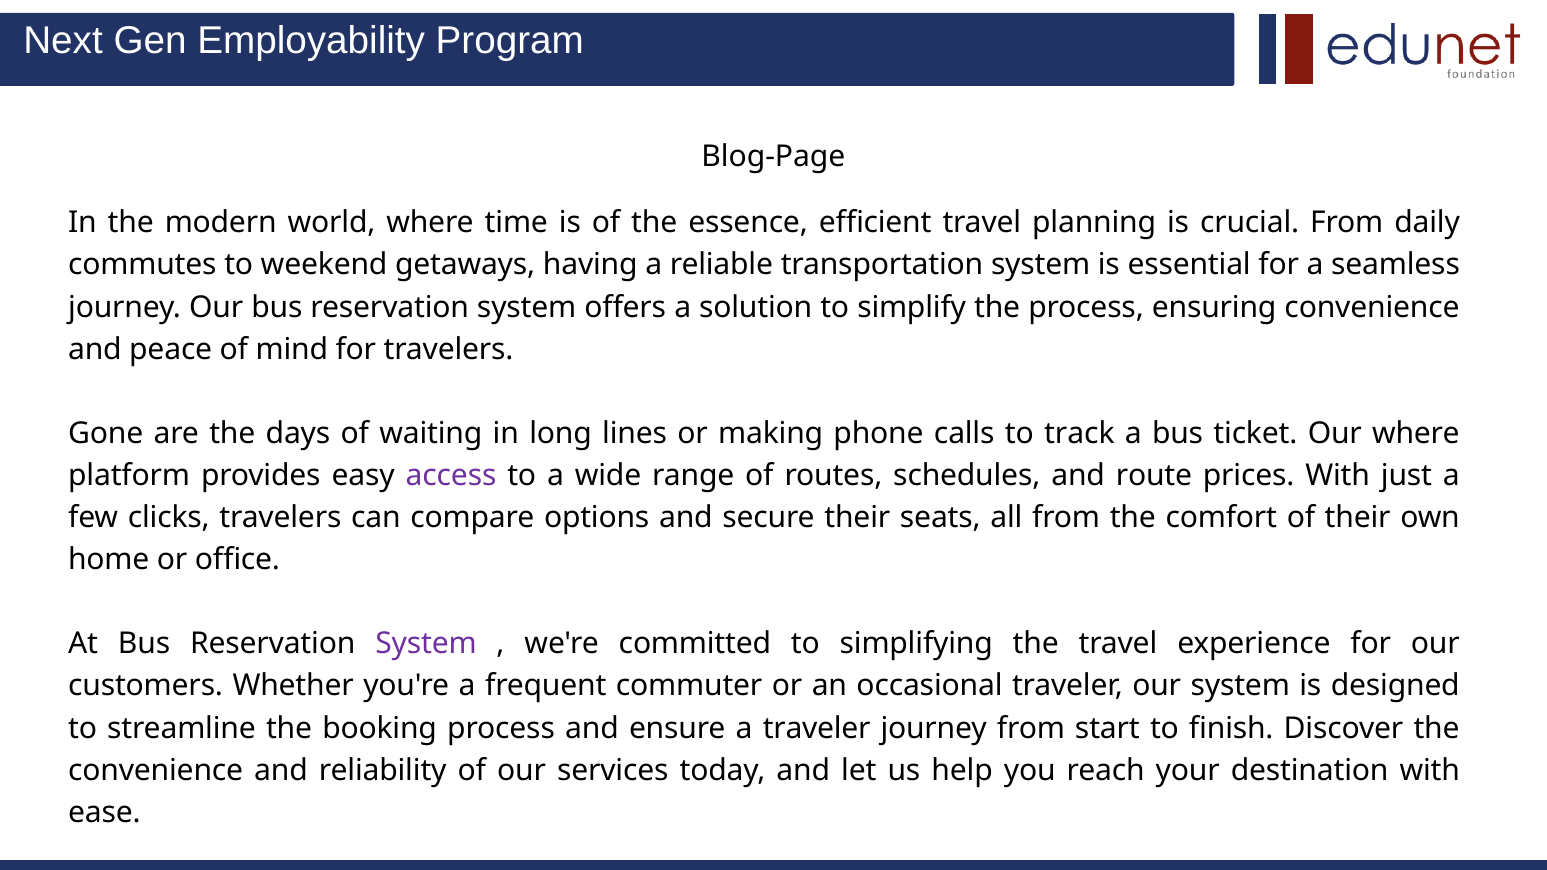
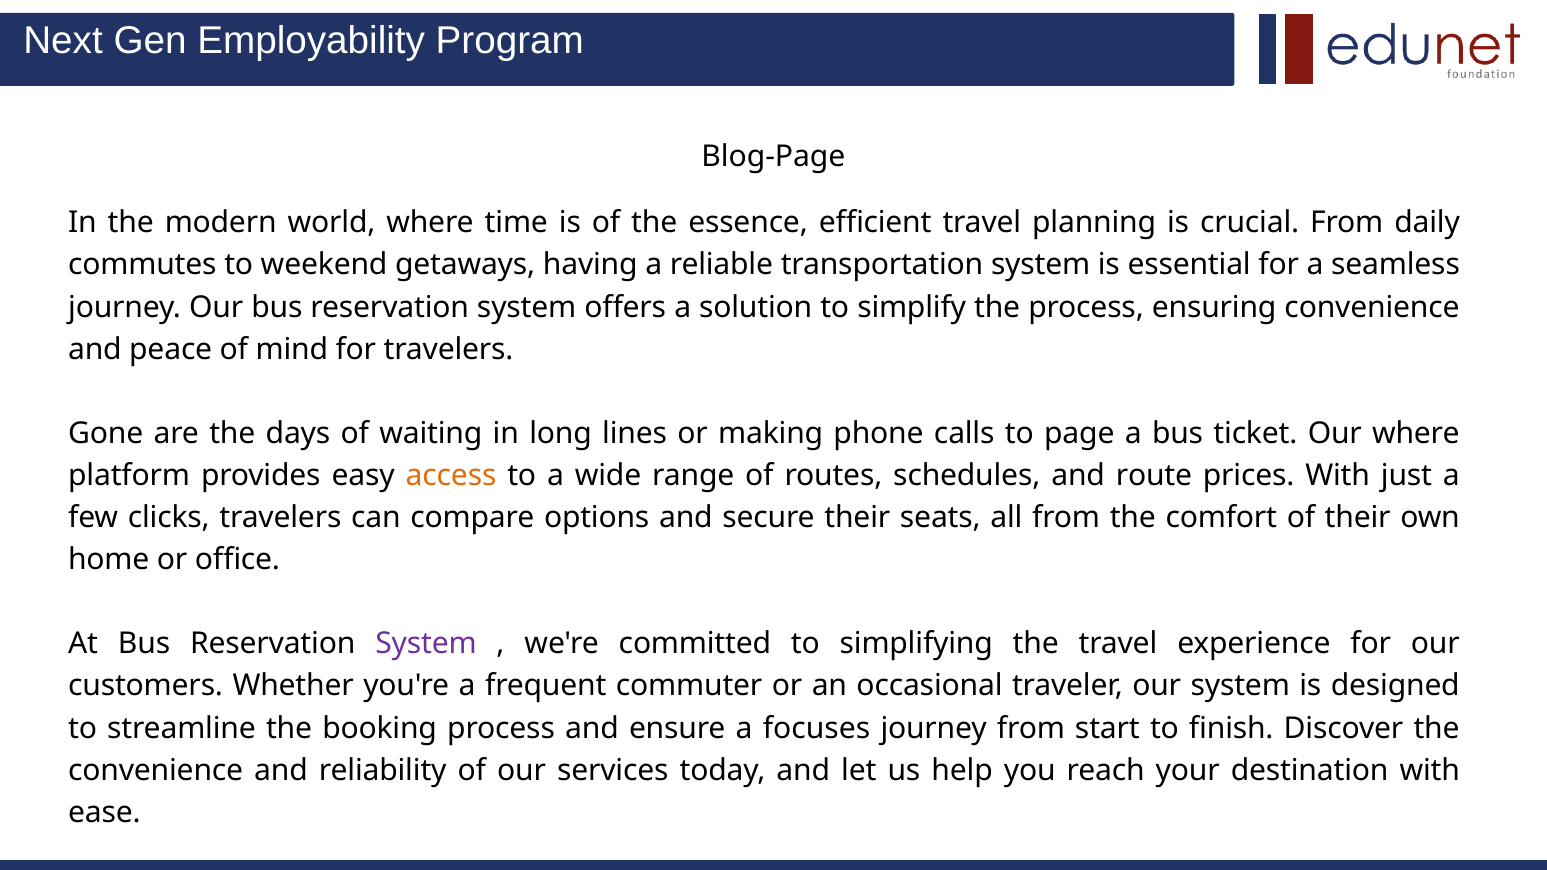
track: track -> page
access colour: purple -> orange
a traveler: traveler -> focuses
